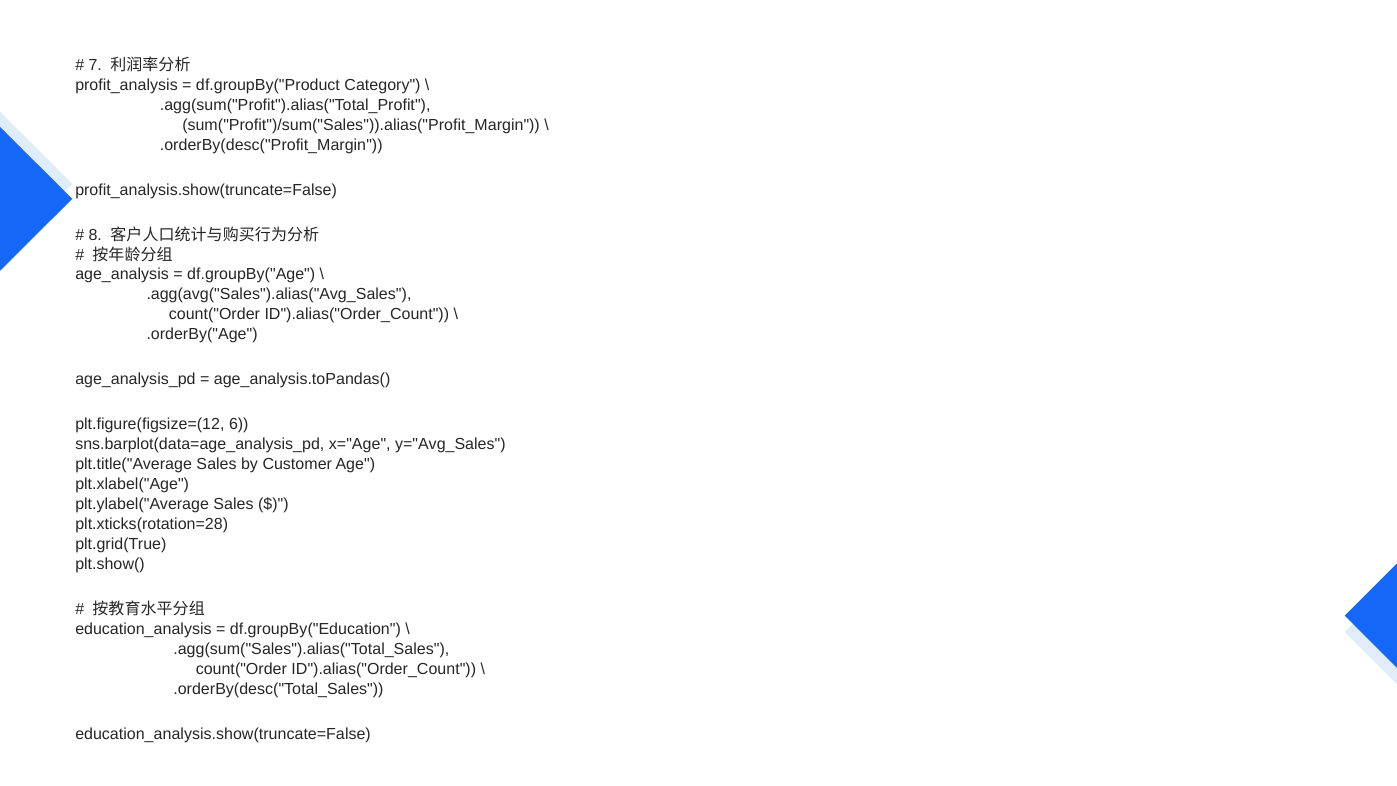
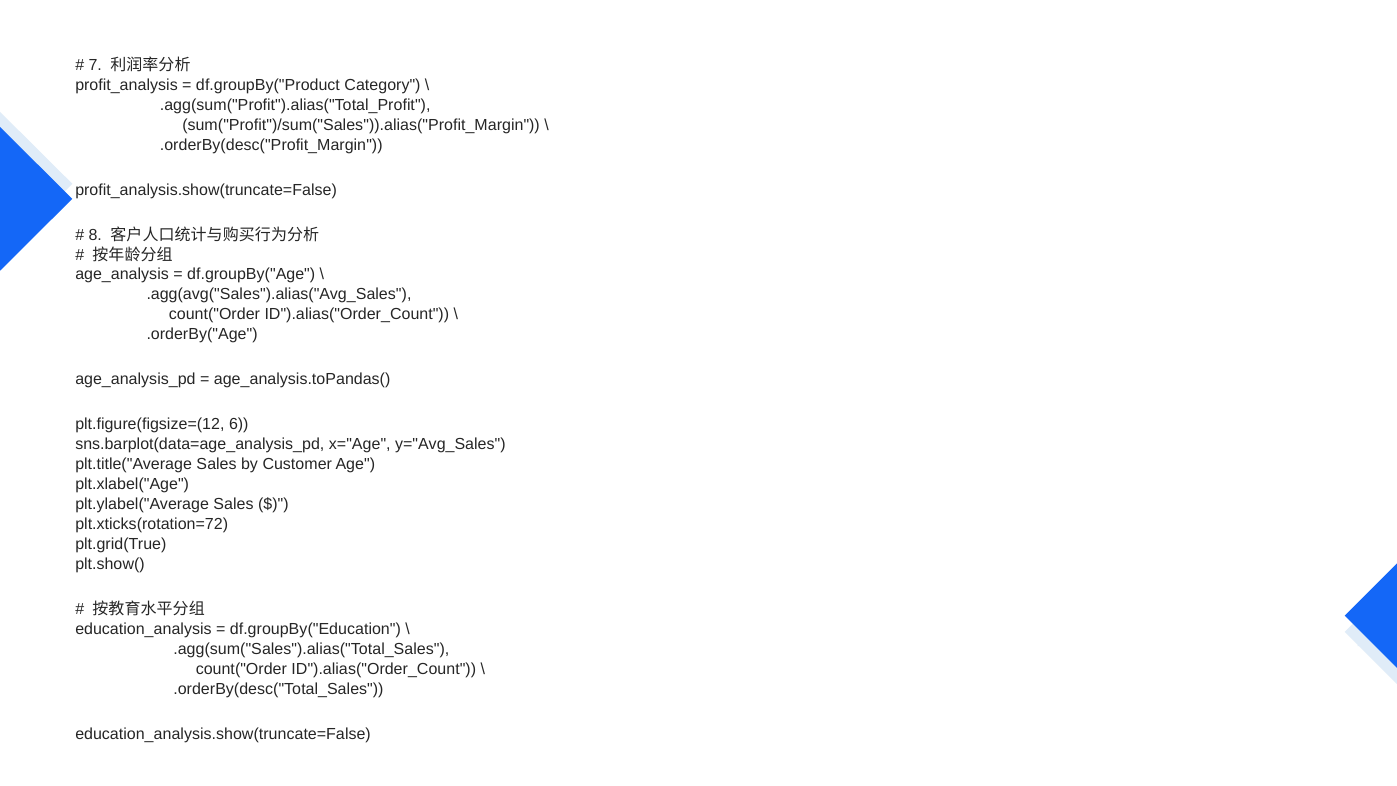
plt.xticks(rotation=28: plt.xticks(rotation=28 -> plt.xticks(rotation=72
